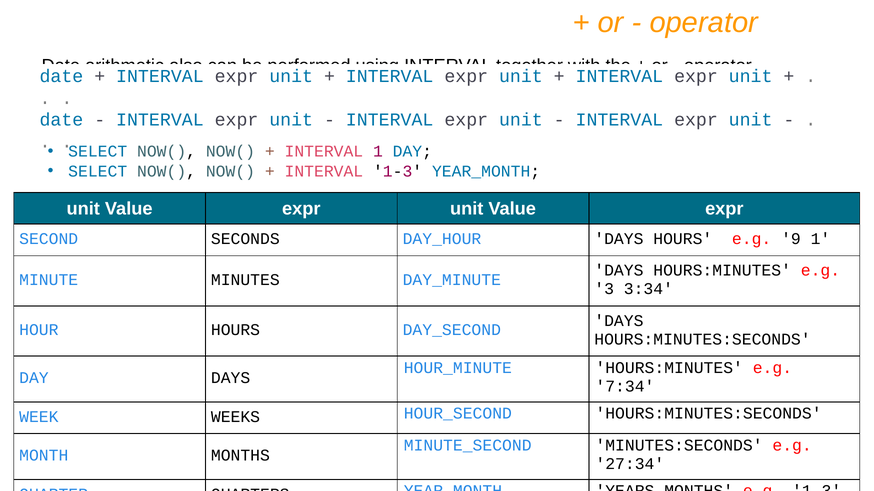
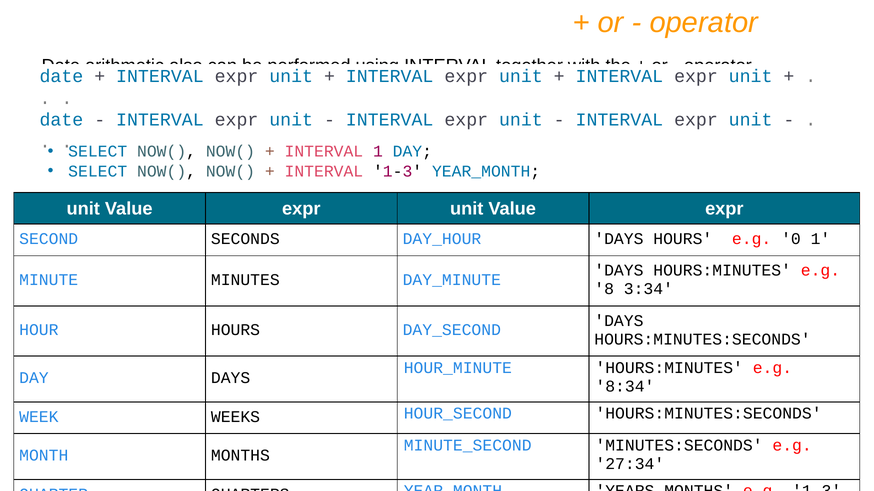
9: 9 -> 0
3: 3 -> 8
7:34: 7:34 -> 8:34
